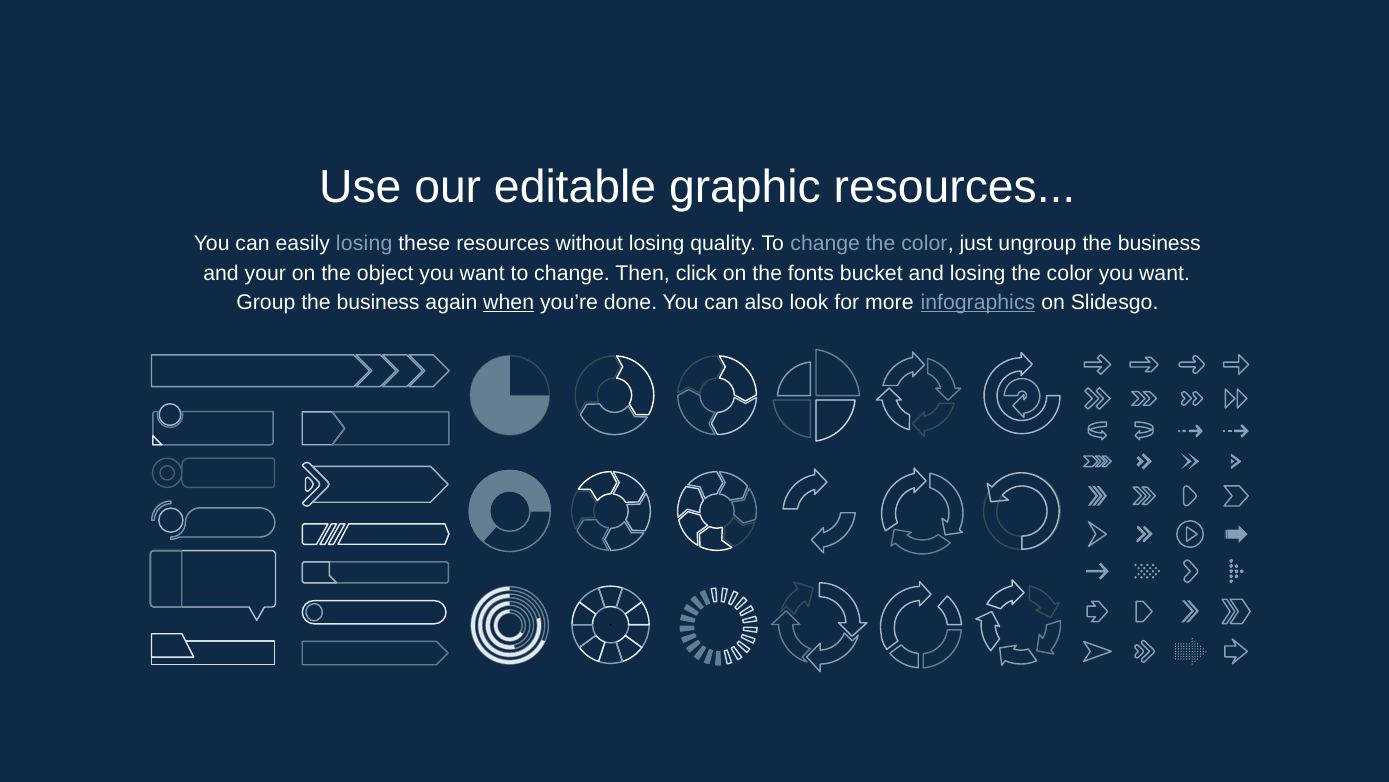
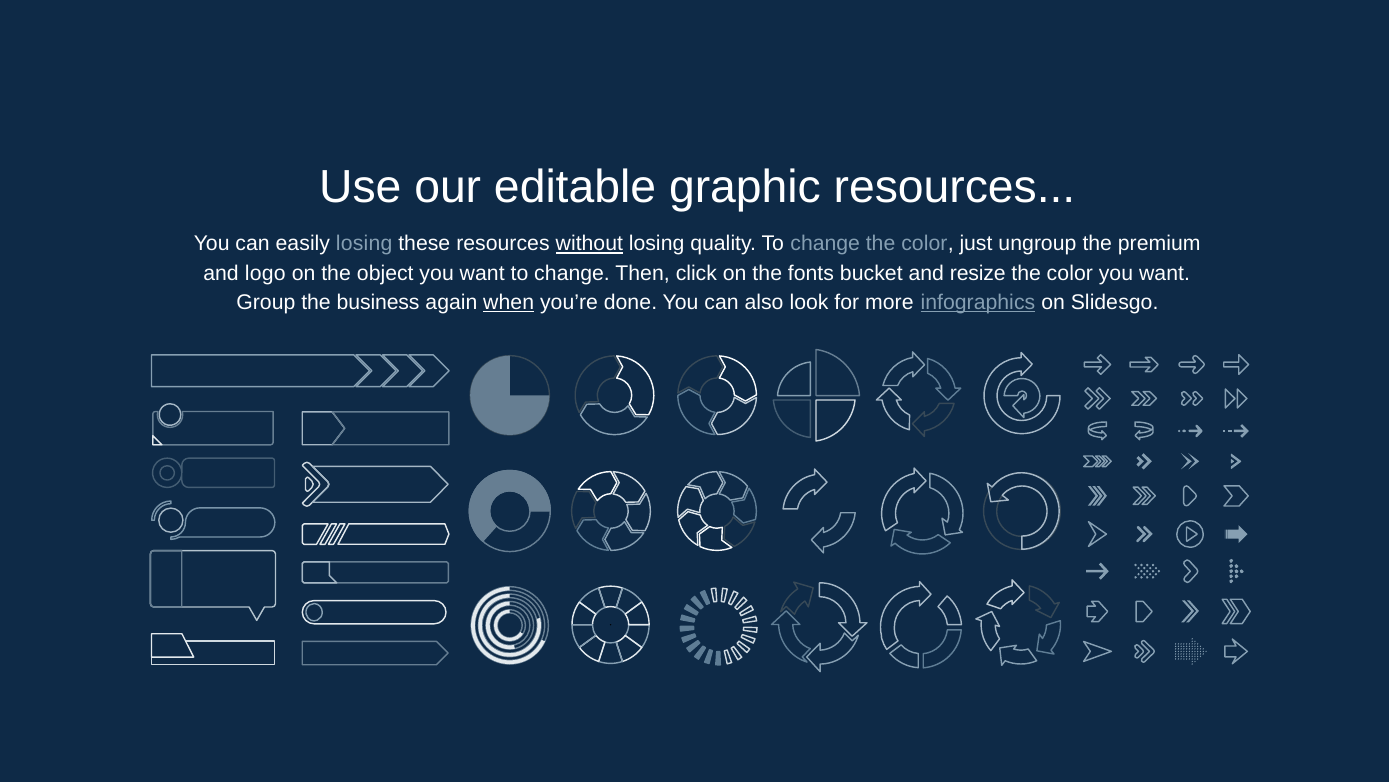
without underline: none -> present
ungroup the business: business -> premium
your: your -> logo
and losing: losing -> resize
